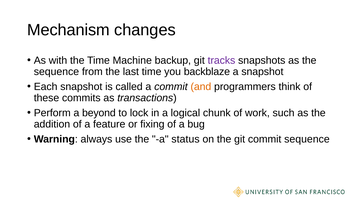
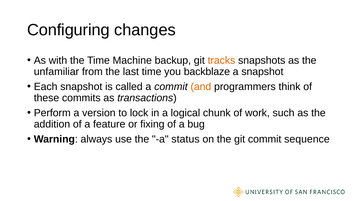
Mechanism: Mechanism -> Configuring
tracks colour: purple -> orange
sequence at (56, 71): sequence -> unfamiliar
beyond: beyond -> version
